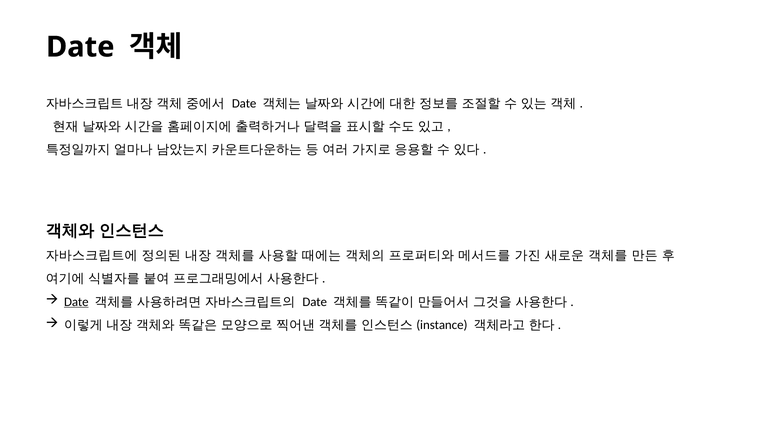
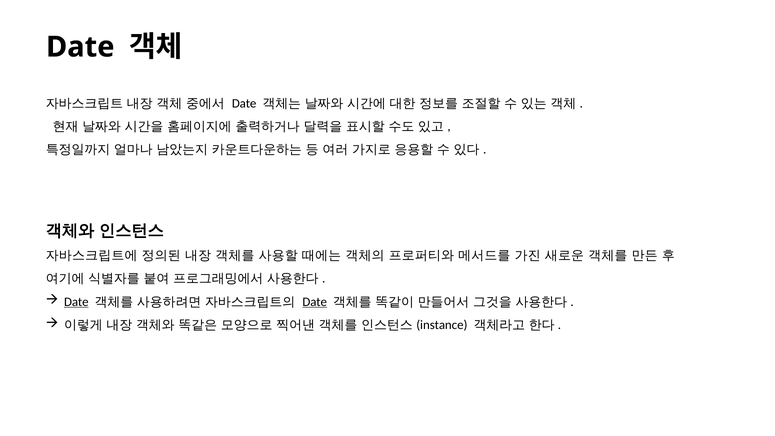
Date at (315, 302) underline: none -> present
